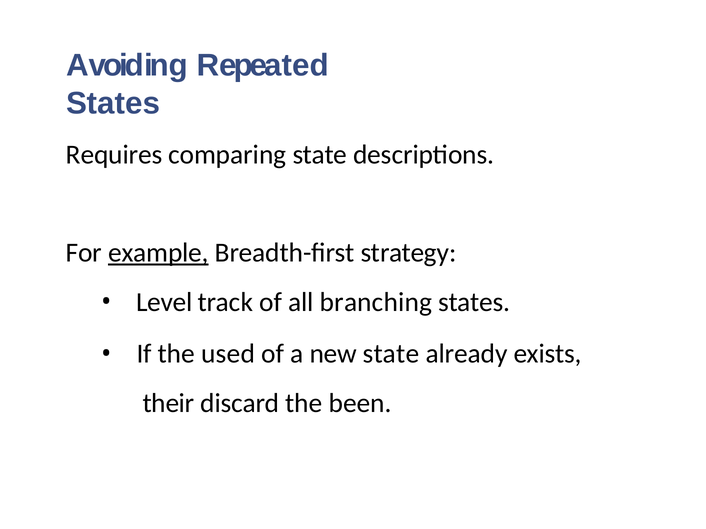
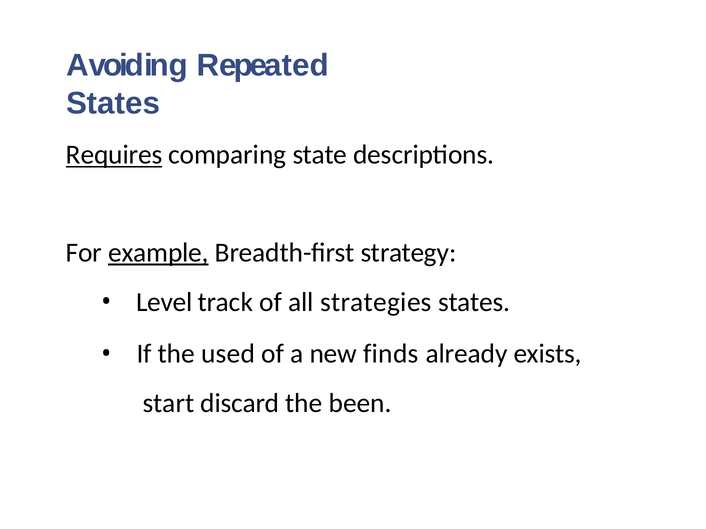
Requires underline: none -> present
branching: branching -> strategies
new state: state -> finds
their: their -> start
